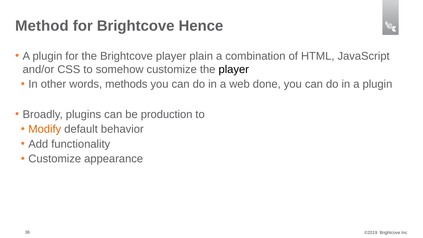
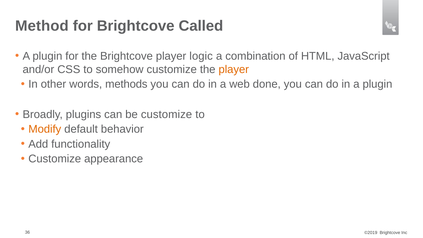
Hence: Hence -> Called
plain: plain -> logic
player at (234, 69) colour: black -> orange
be production: production -> customize
